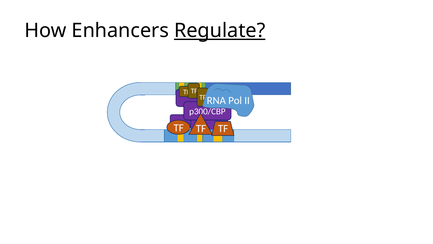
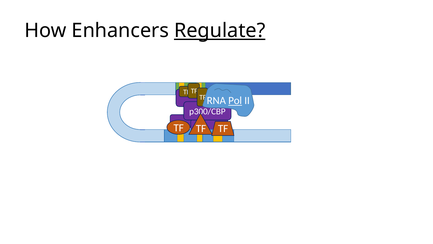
Pol underline: none -> present
